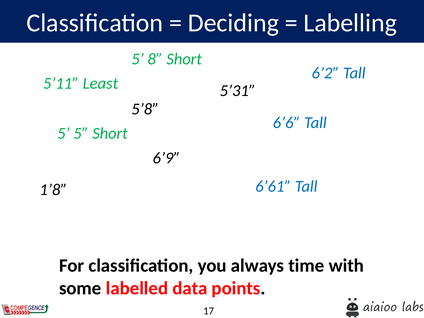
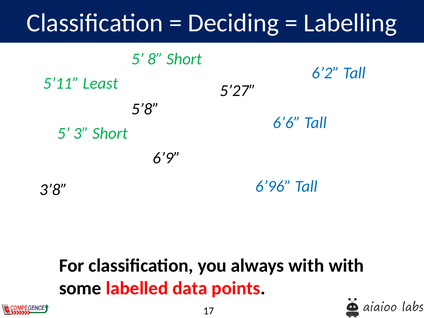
5’31: 5’31 -> 5’27
5 5: 5 -> 3
6’61: 6’61 -> 6’96
1’8: 1’8 -> 3’8
always time: time -> with
